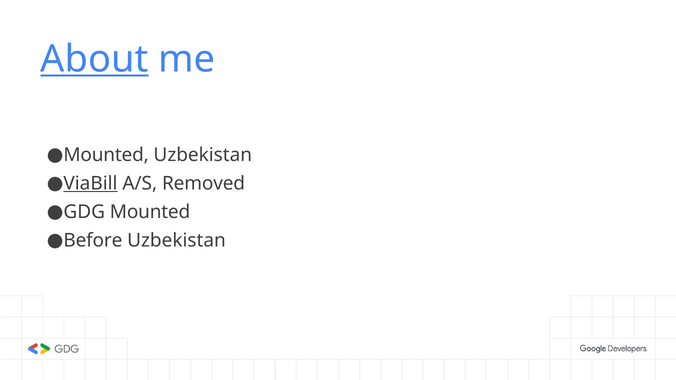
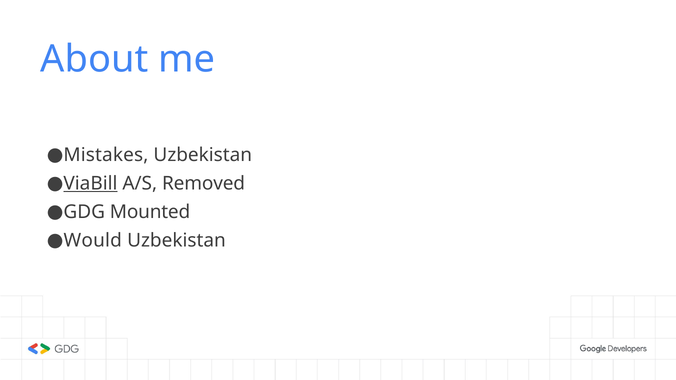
About underline: present -> none
Mounted at (106, 155): Mounted -> Mistakes
Before: Before -> Would
